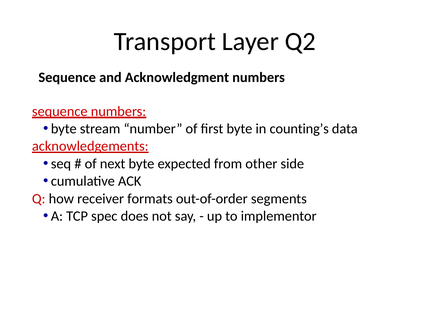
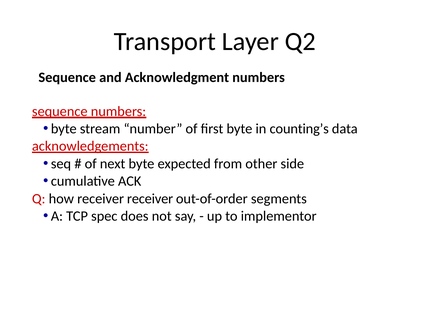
receiver formats: formats -> receiver
